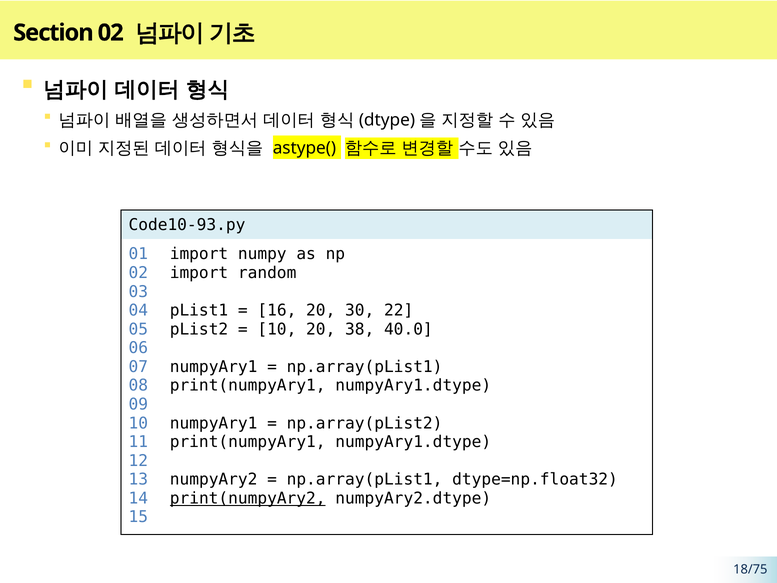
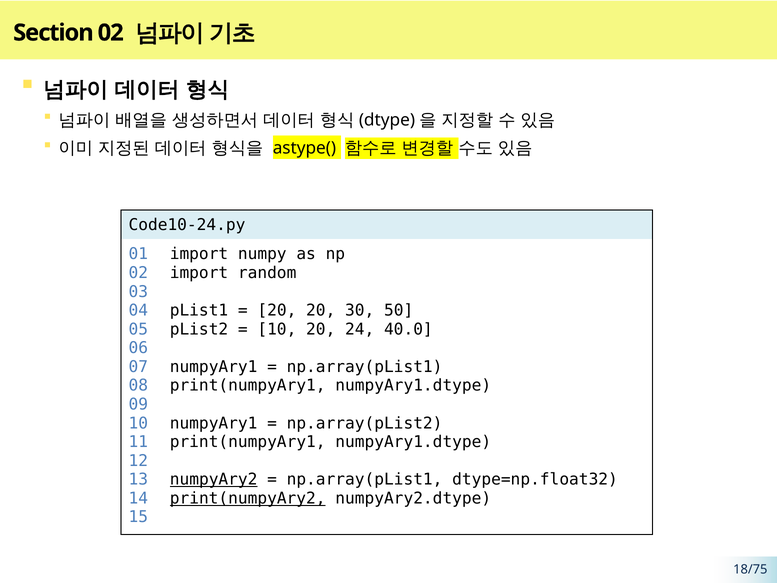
Code10-93.py: Code10-93.py -> Code10-24.py
16 at (277, 310): 16 -> 20
22: 22 -> 50
38: 38 -> 24
numpyAry2 underline: none -> present
